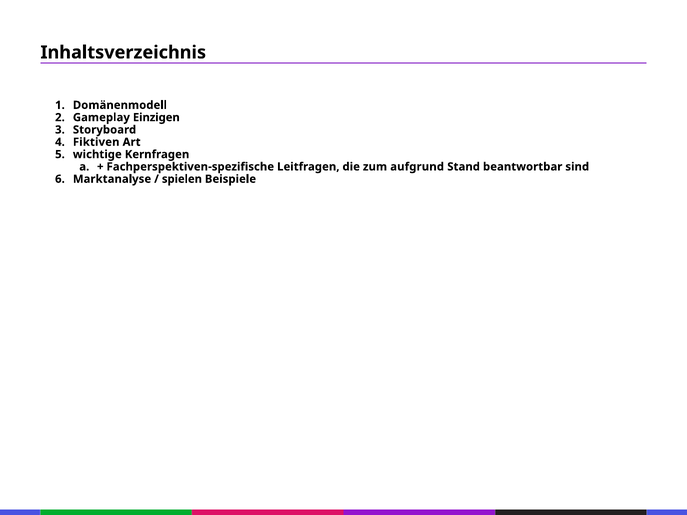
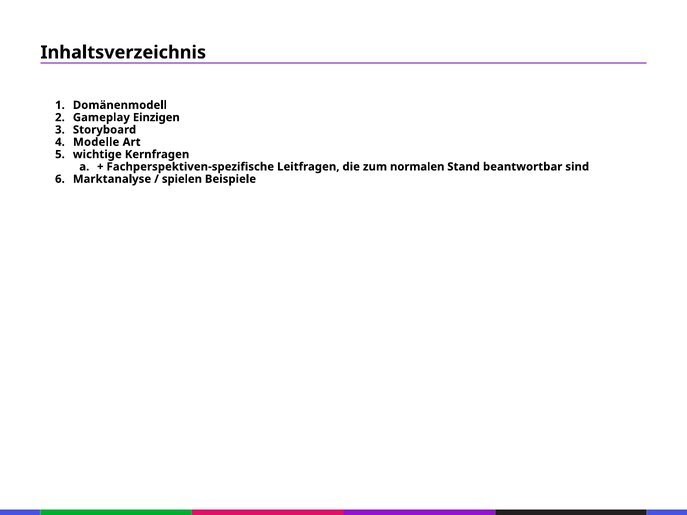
Fiktiven: Fiktiven -> Modelle
aufgrund: aufgrund -> normalen
